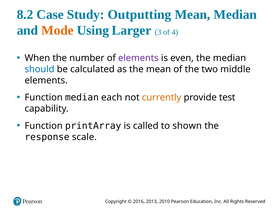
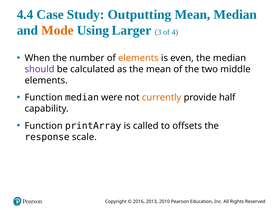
8.2: 8.2 -> 4.4
elements at (138, 58) colour: purple -> orange
should colour: blue -> purple
each: each -> were
test: test -> half
shown: shown -> offsets
